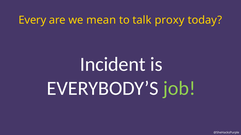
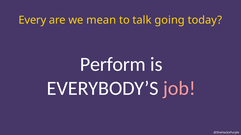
proxy: proxy -> going
Incident: Incident -> Perform
job colour: light green -> pink
